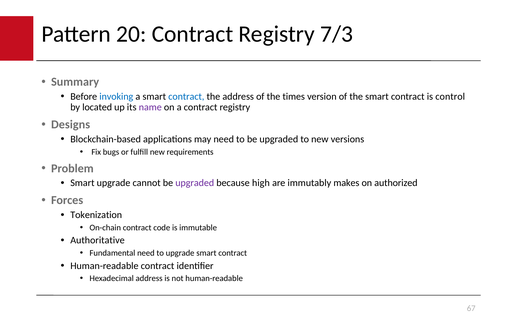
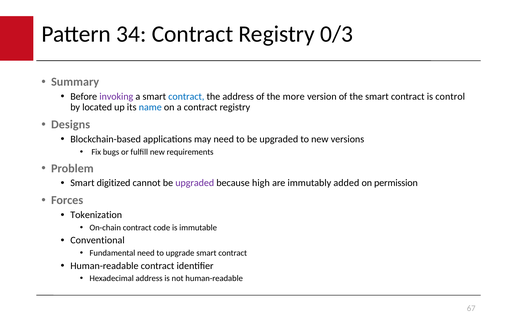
20: 20 -> 34
7/3: 7/3 -> 0/3
invoking colour: blue -> purple
times: times -> more
name colour: purple -> blue
Smart upgrade: upgrade -> digitized
makes: makes -> added
authorized: authorized -> permission
Authoritative: Authoritative -> Conventional
